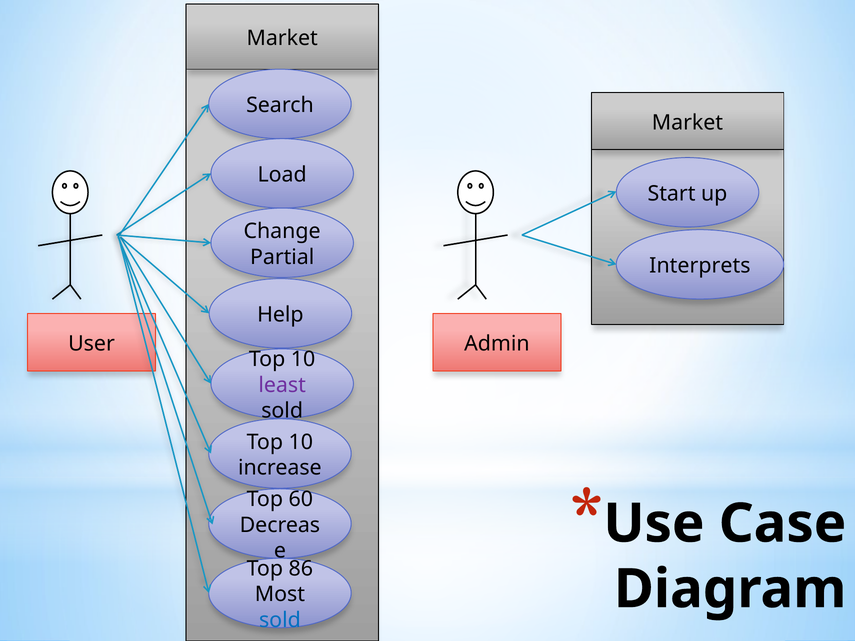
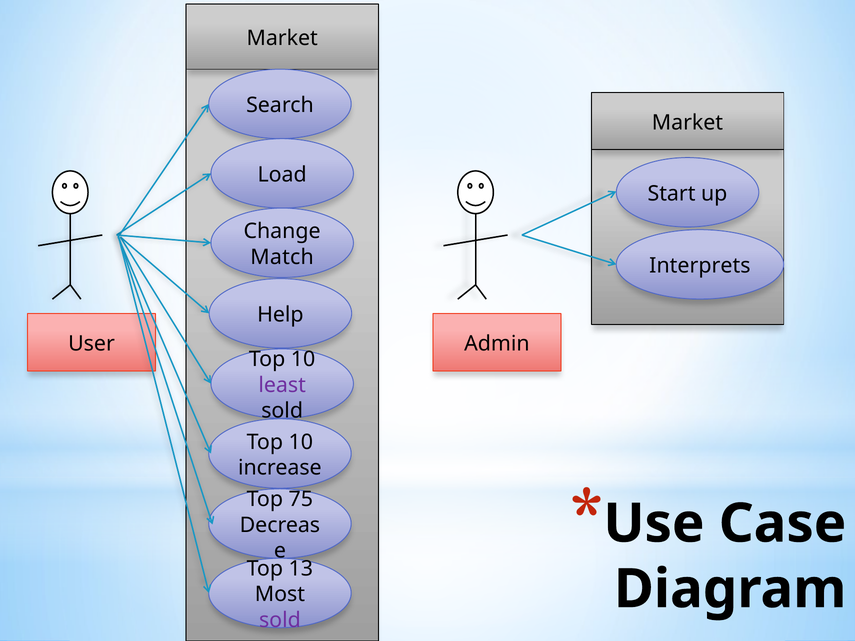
Partial: Partial -> Match
60: 60 -> 75
86: 86 -> 13
sold at (280, 620) colour: blue -> purple
